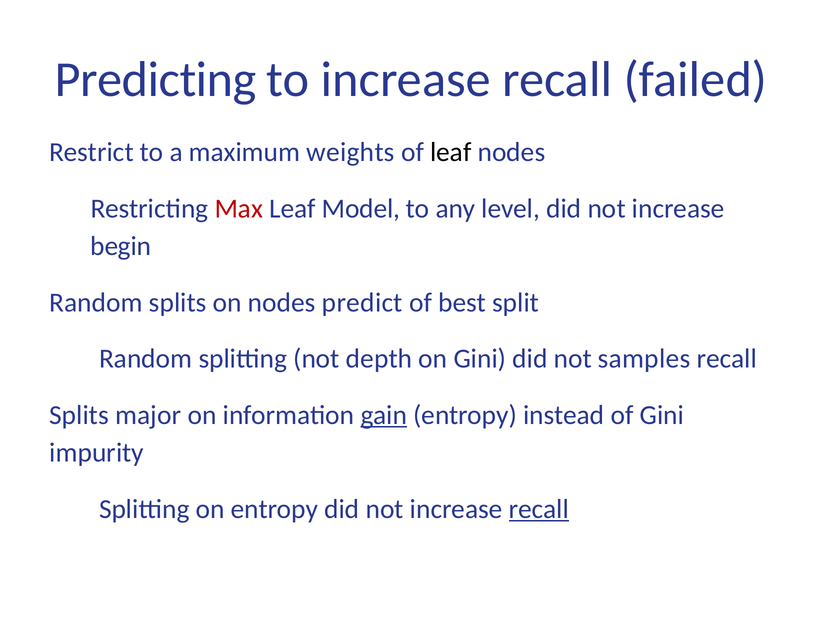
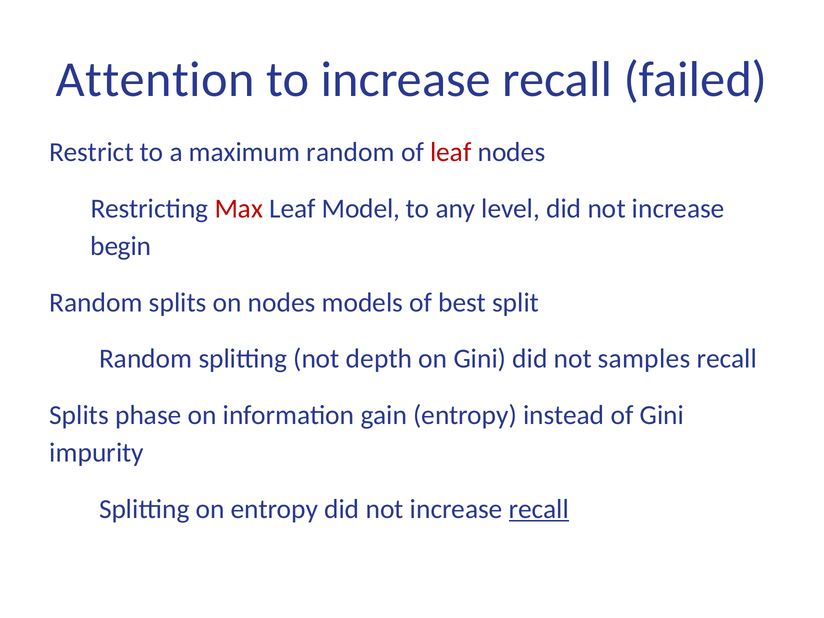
Predicting: Predicting -> Attention
maximum weights: weights -> random
leaf at (451, 152) colour: black -> red
predict: predict -> models
major: major -> phase
gain underline: present -> none
